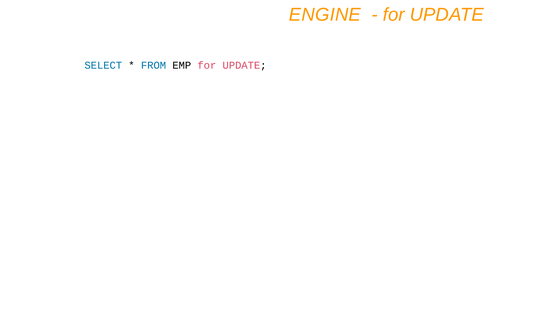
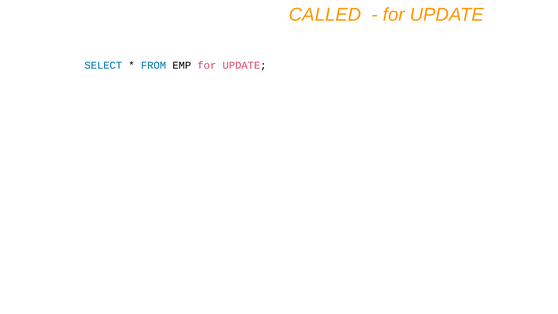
ENGINE: ENGINE -> CALLED
